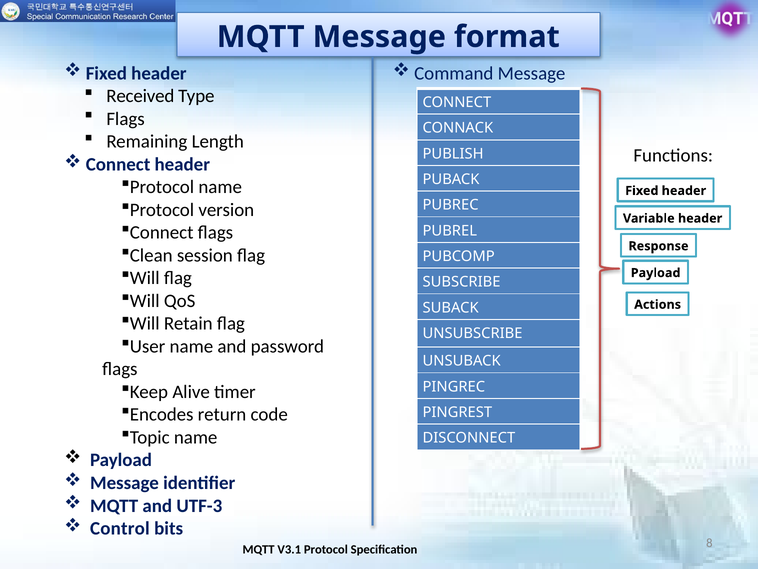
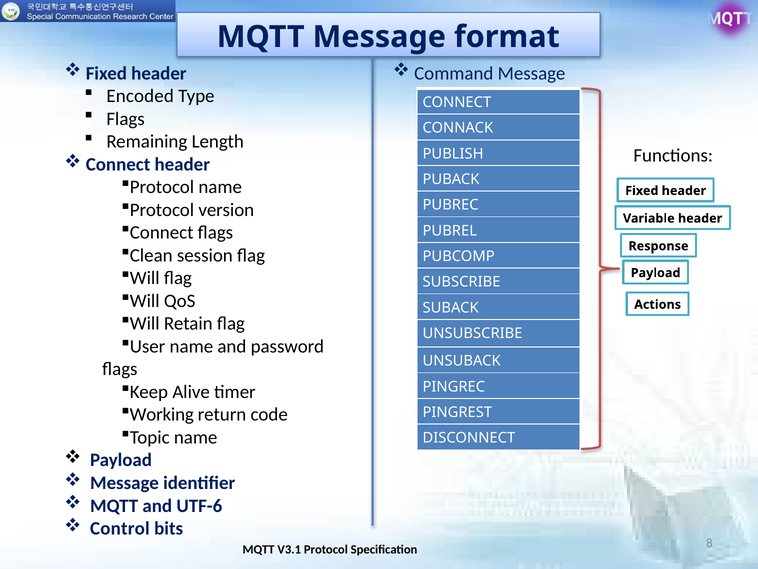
Received: Received -> Encoded
Encodes: Encodes -> Working
UTF-3: UTF-3 -> UTF-6
